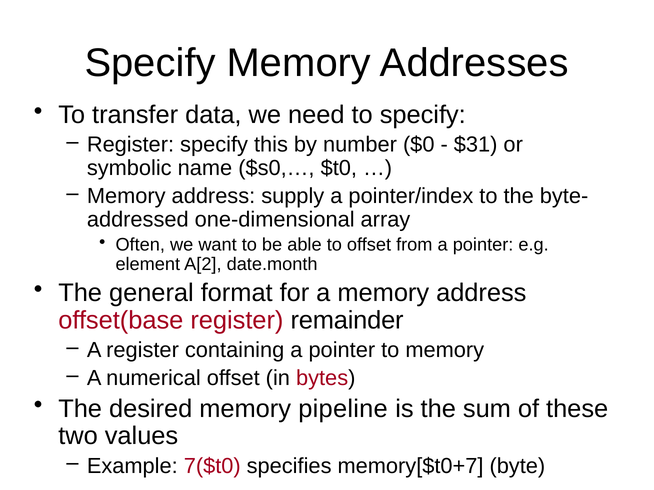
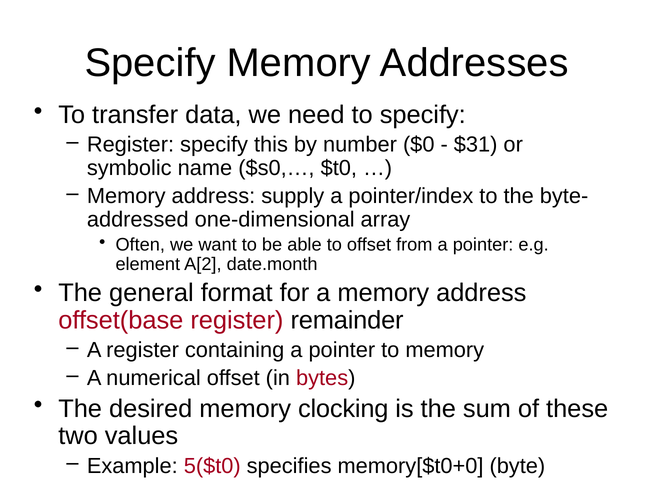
pipeline: pipeline -> clocking
7($t0: 7($t0 -> 5($t0
memory[$t0+7: memory[$t0+7 -> memory[$t0+0
